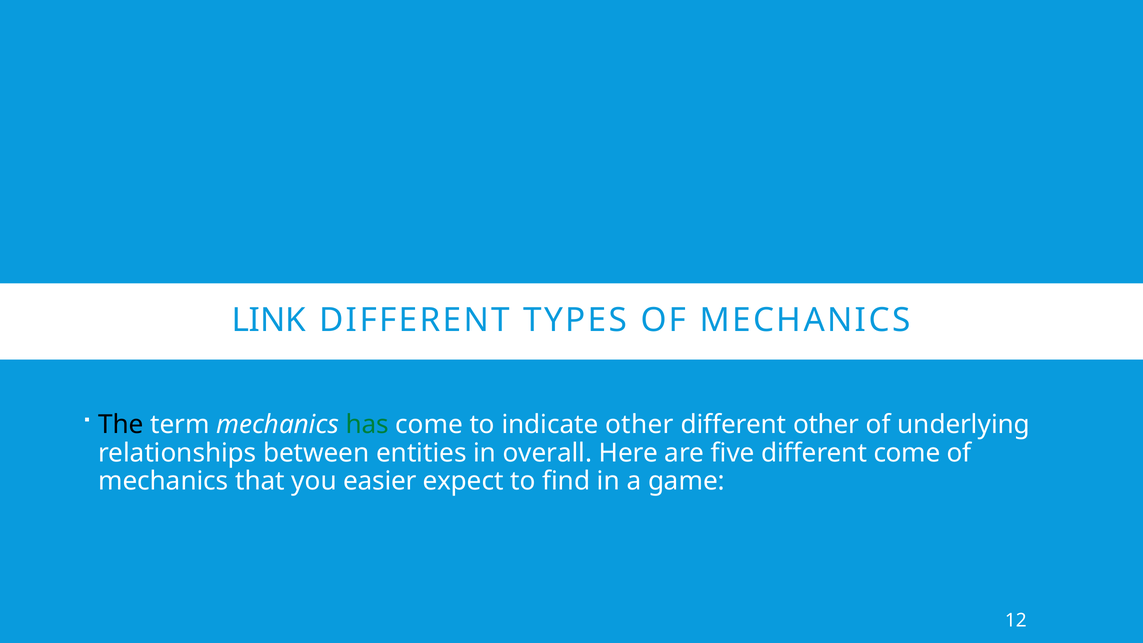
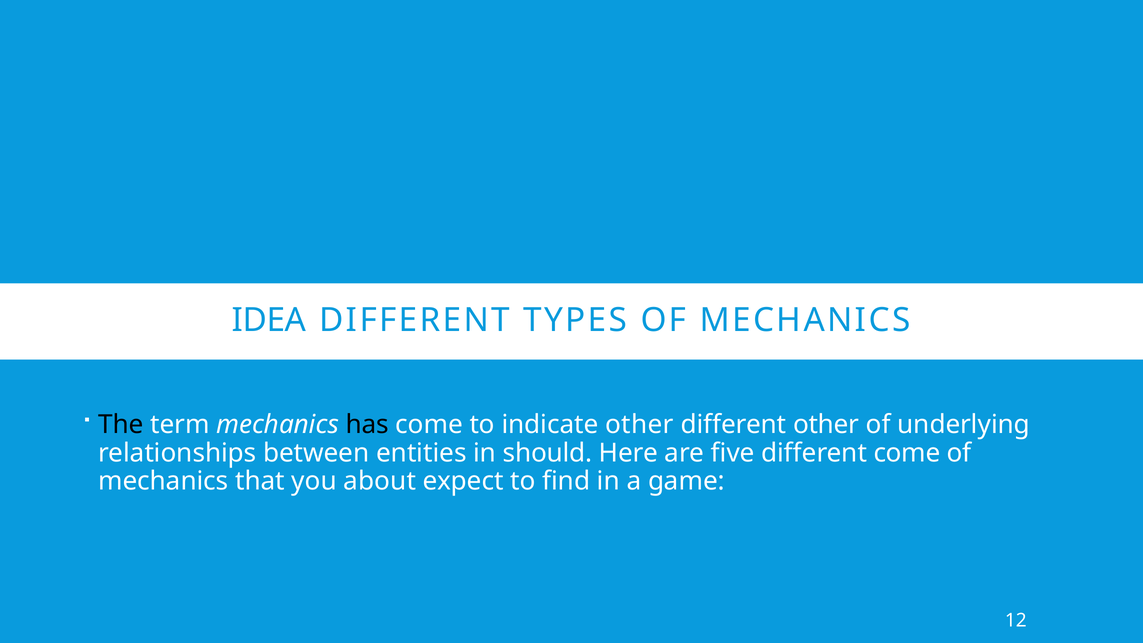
LINK: LINK -> IDEA
has colour: green -> black
overall: overall -> should
easier: easier -> about
